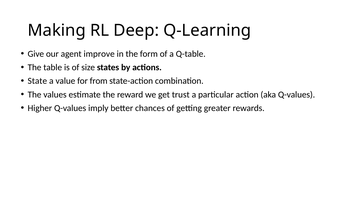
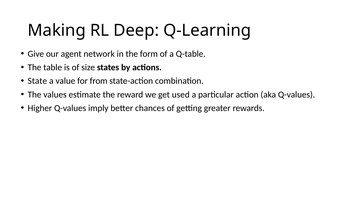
improve: improve -> network
trust: trust -> used
